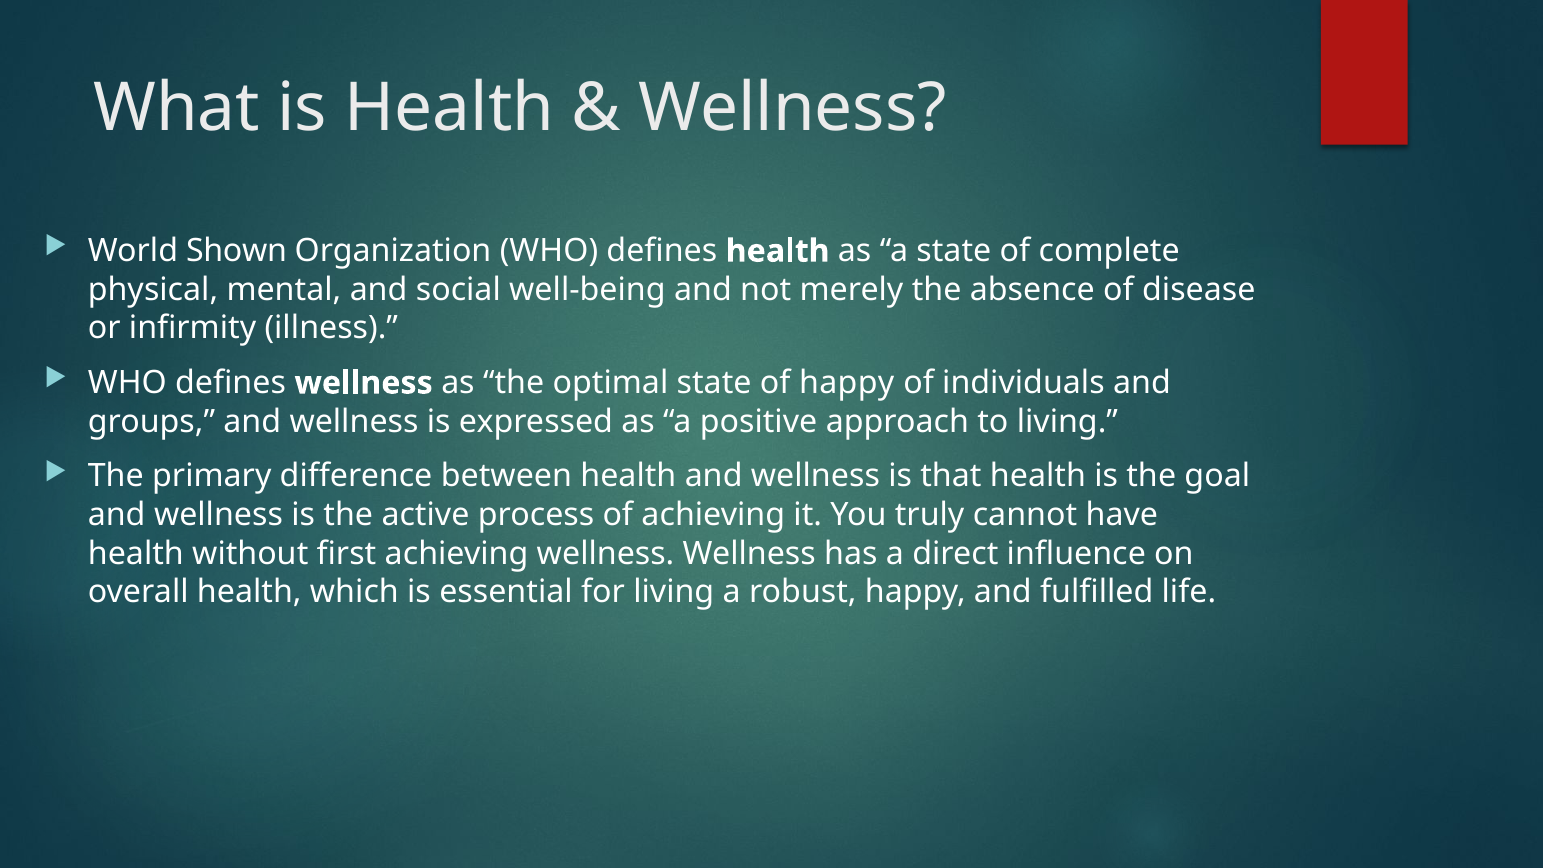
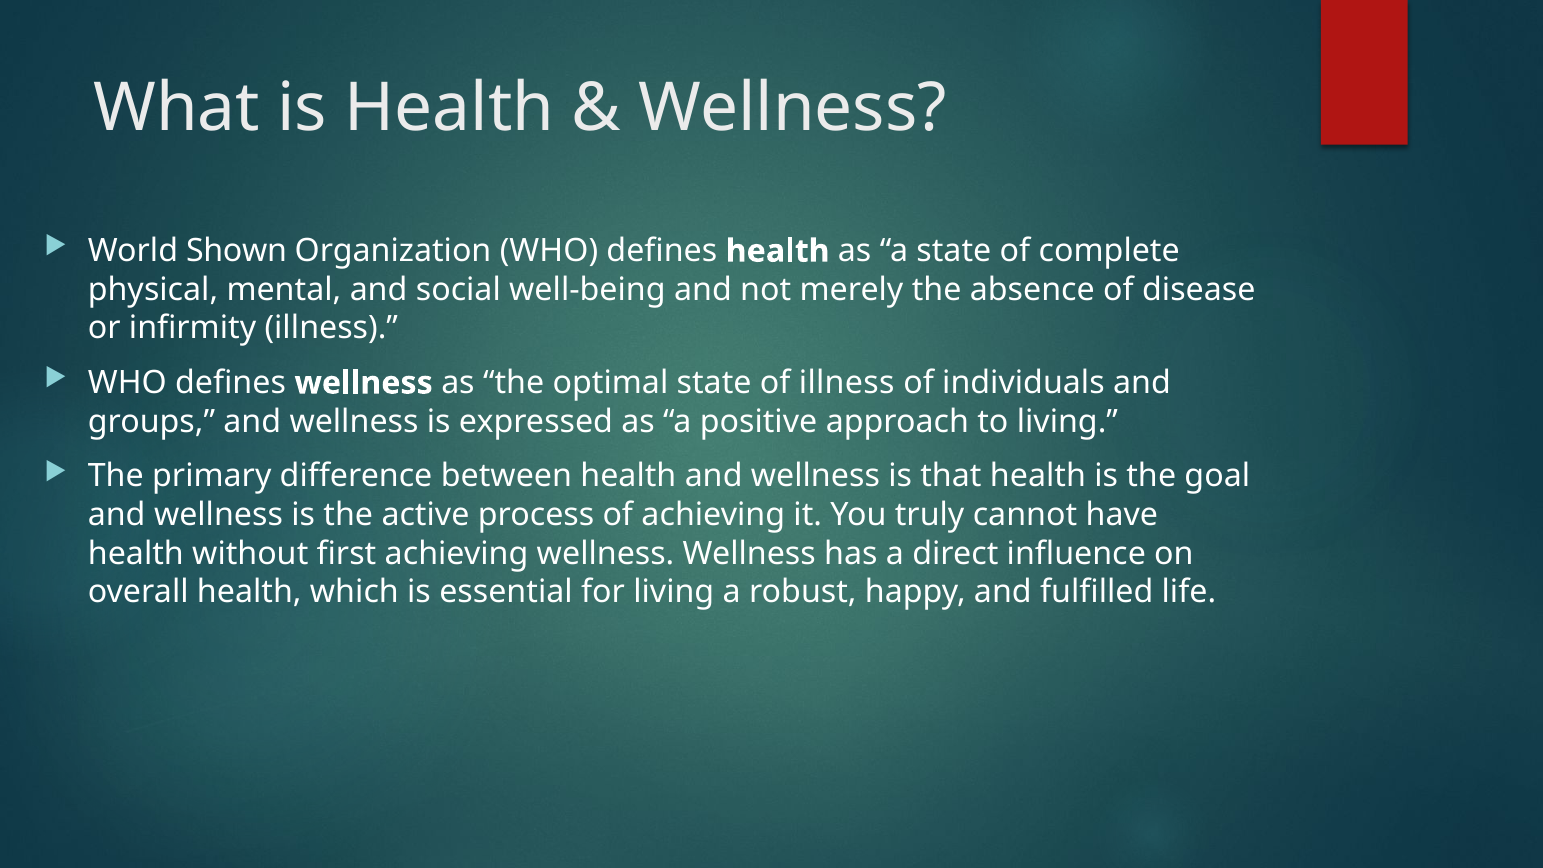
of happy: happy -> illness
